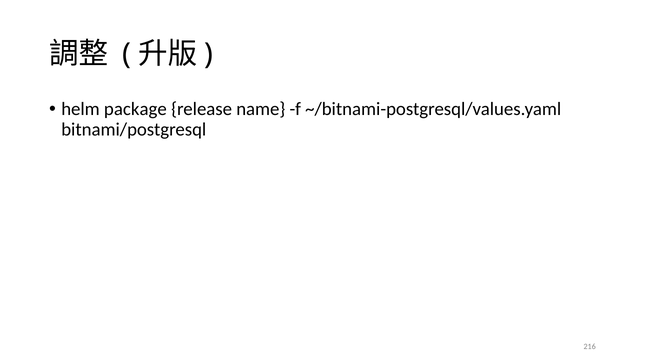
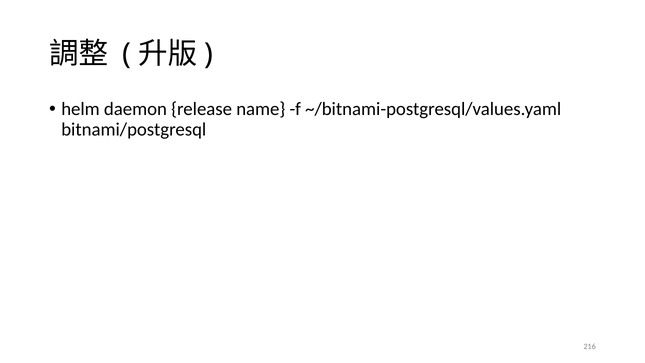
package: package -> daemon
